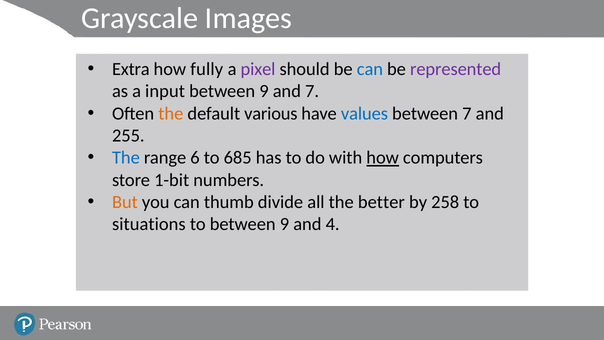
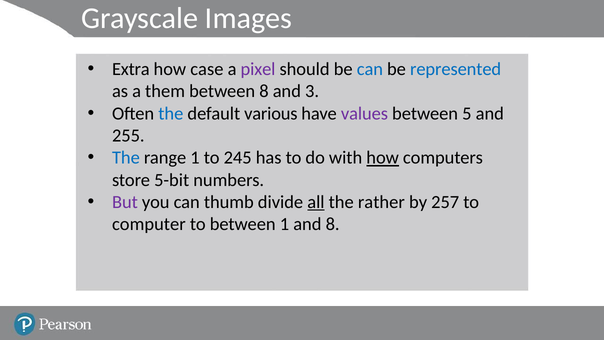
fully: fully -> case
represented colour: purple -> blue
input: input -> them
9 at (264, 91): 9 -> 8
and 7: 7 -> 3
the at (171, 113) colour: orange -> blue
values colour: blue -> purple
between 7: 7 -> 5
range 6: 6 -> 1
685: 685 -> 245
1-bit: 1-bit -> 5-bit
But colour: orange -> purple
all underline: none -> present
better: better -> rather
258: 258 -> 257
situations: situations -> computer
to between 9: 9 -> 1
and 4: 4 -> 8
